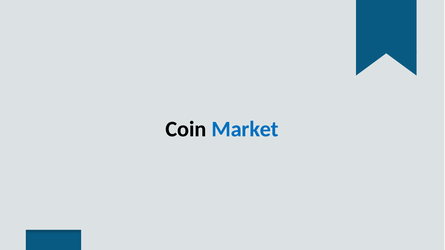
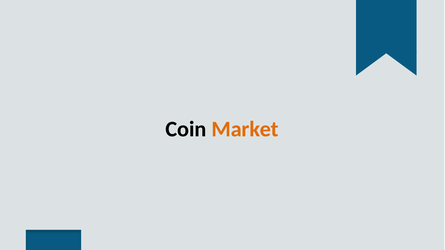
Market colour: blue -> orange
